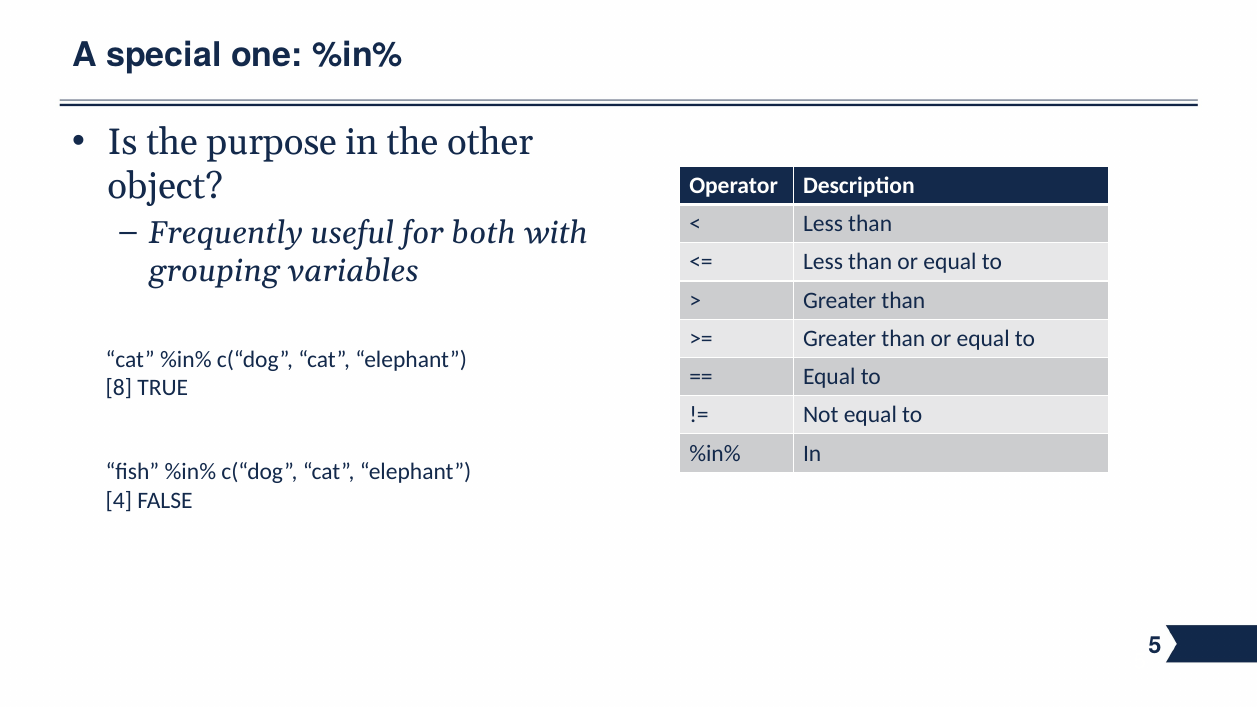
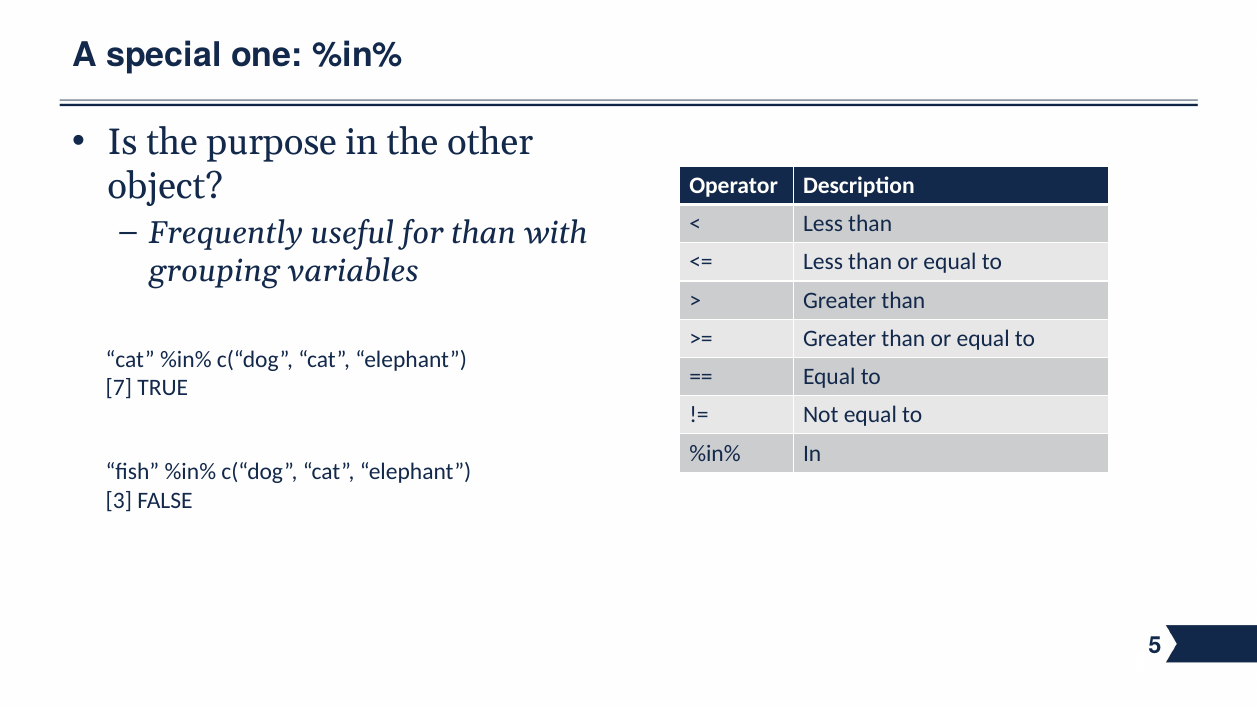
for both: both -> than
8: 8 -> 7
4: 4 -> 3
